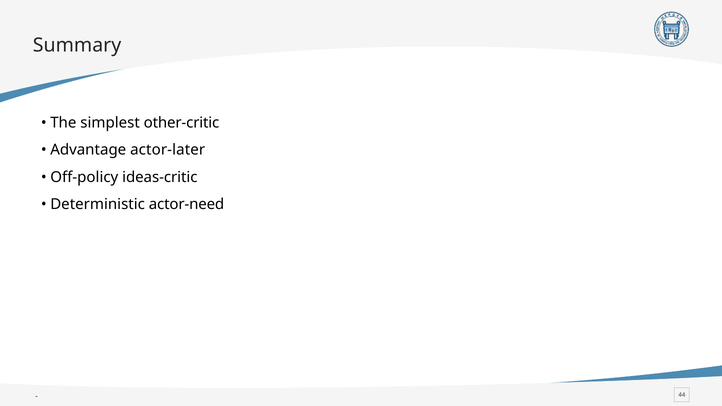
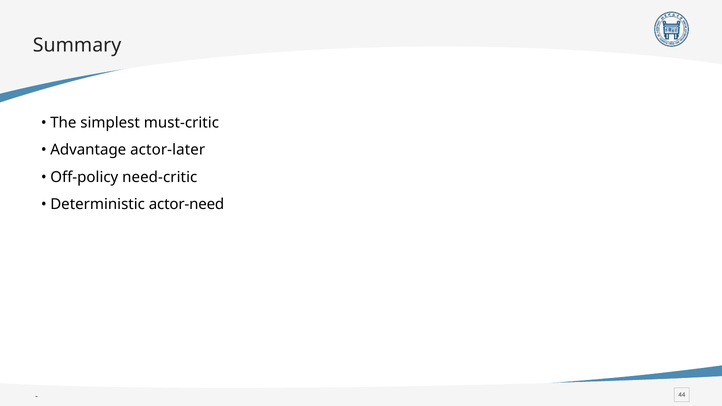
other-critic: other-critic -> must-critic
ideas-critic: ideas-critic -> need-critic
